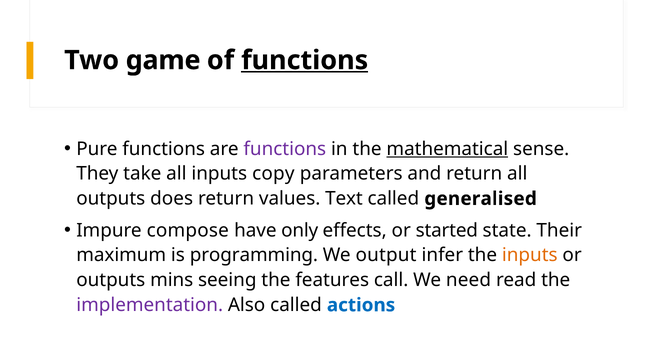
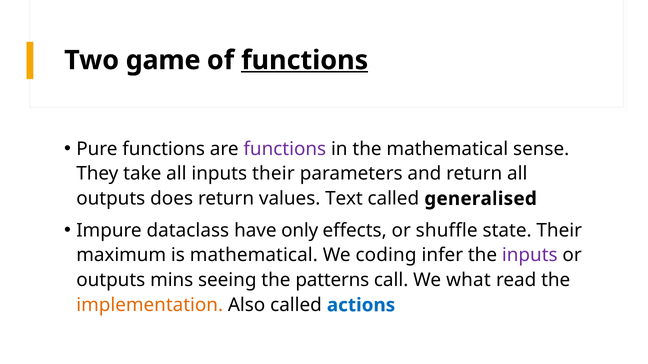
mathematical at (447, 149) underline: present -> none
inputs copy: copy -> their
compose: compose -> dataclass
started: started -> shuffle
is programming: programming -> mathematical
output: output -> coding
inputs at (530, 256) colour: orange -> purple
features: features -> patterns
need: need -> what
implementation colour: purple -> orange
